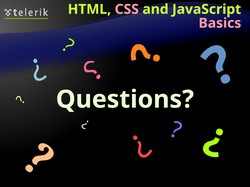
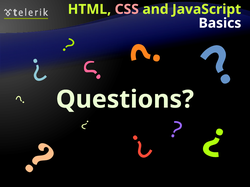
Basics colour: pink -> white
